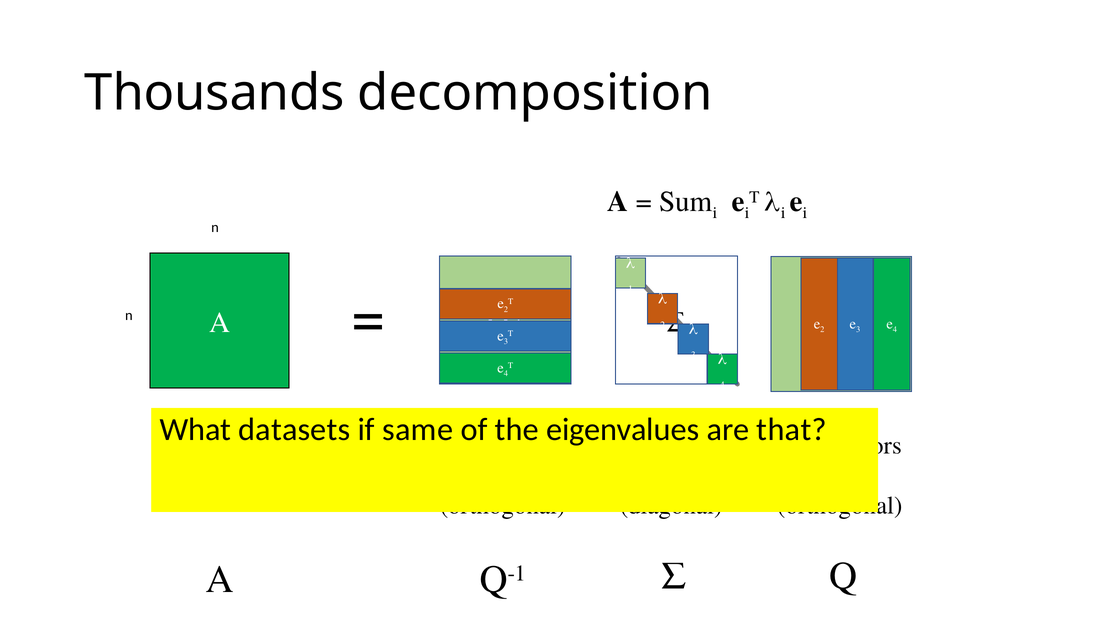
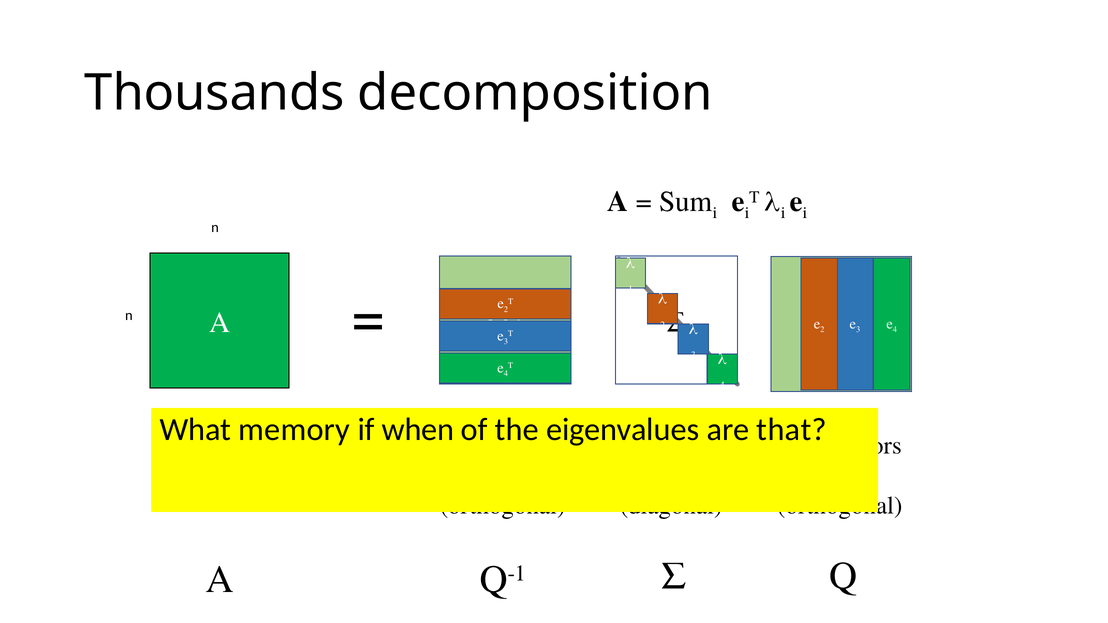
datasets: datasets -> memory
same: same -> when
